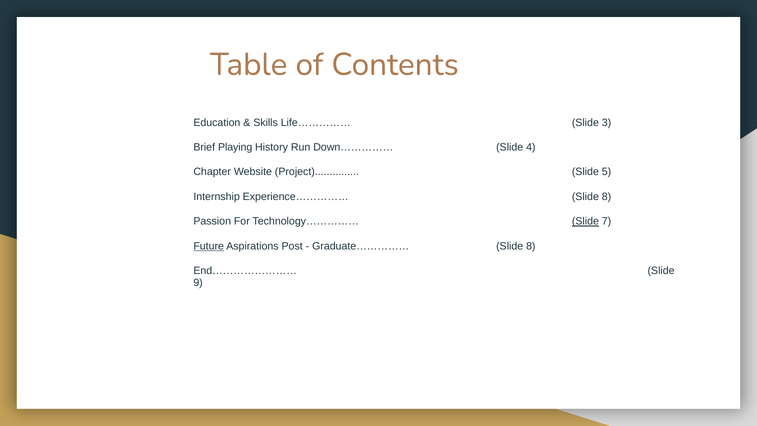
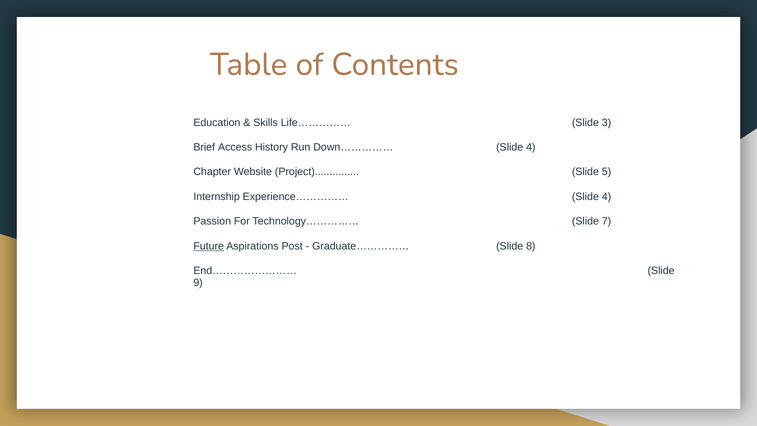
Playing: Playing -> Access
Experience…………… Slide 8: 8 -> 4
Slide at (585, 221) underline: present -> none
